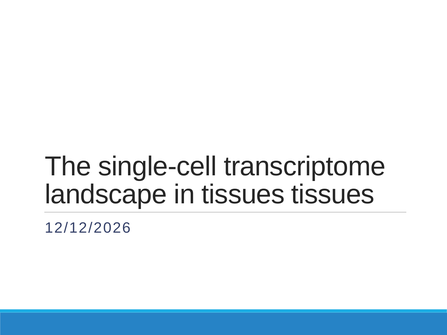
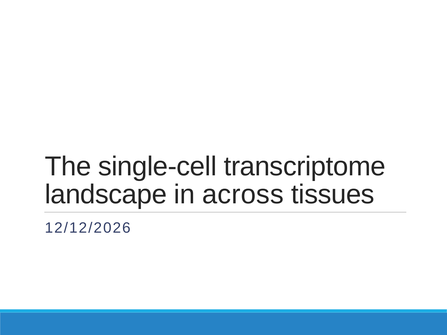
in tissues: tissues -> across
